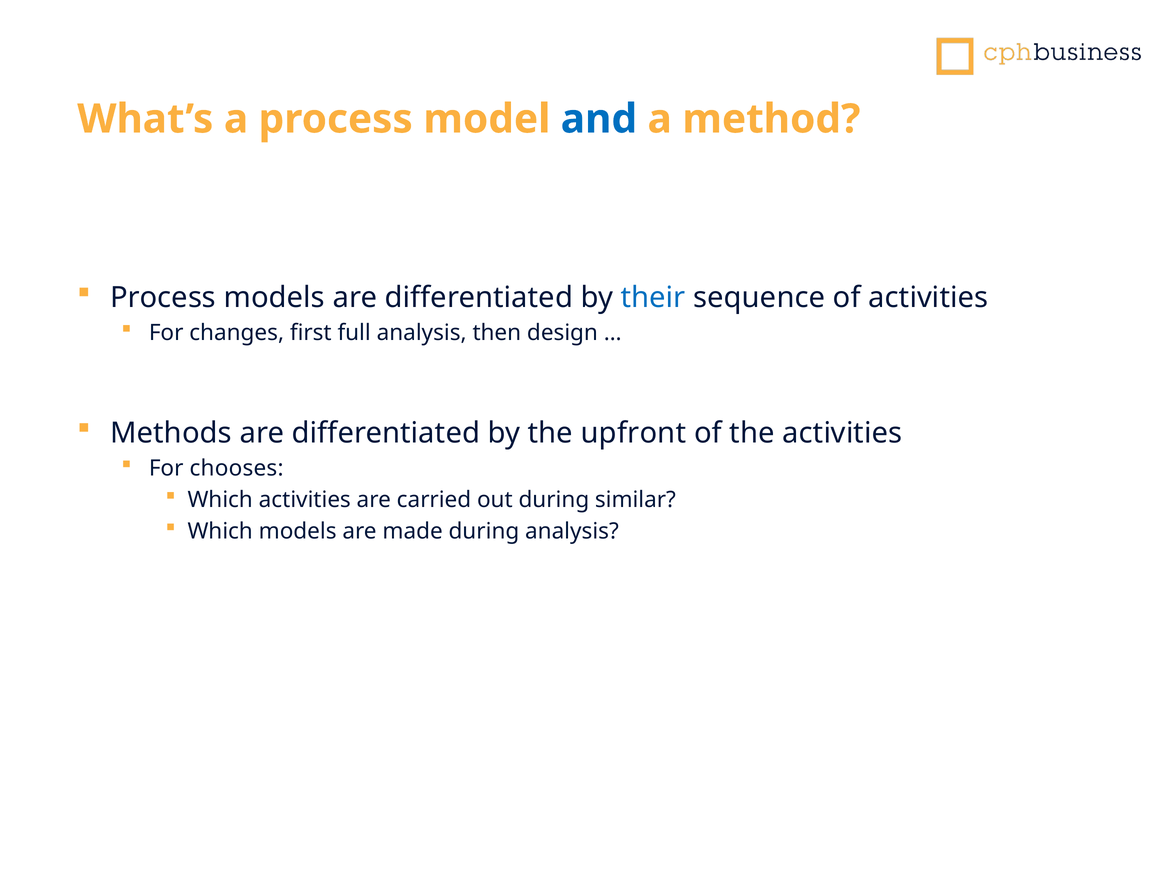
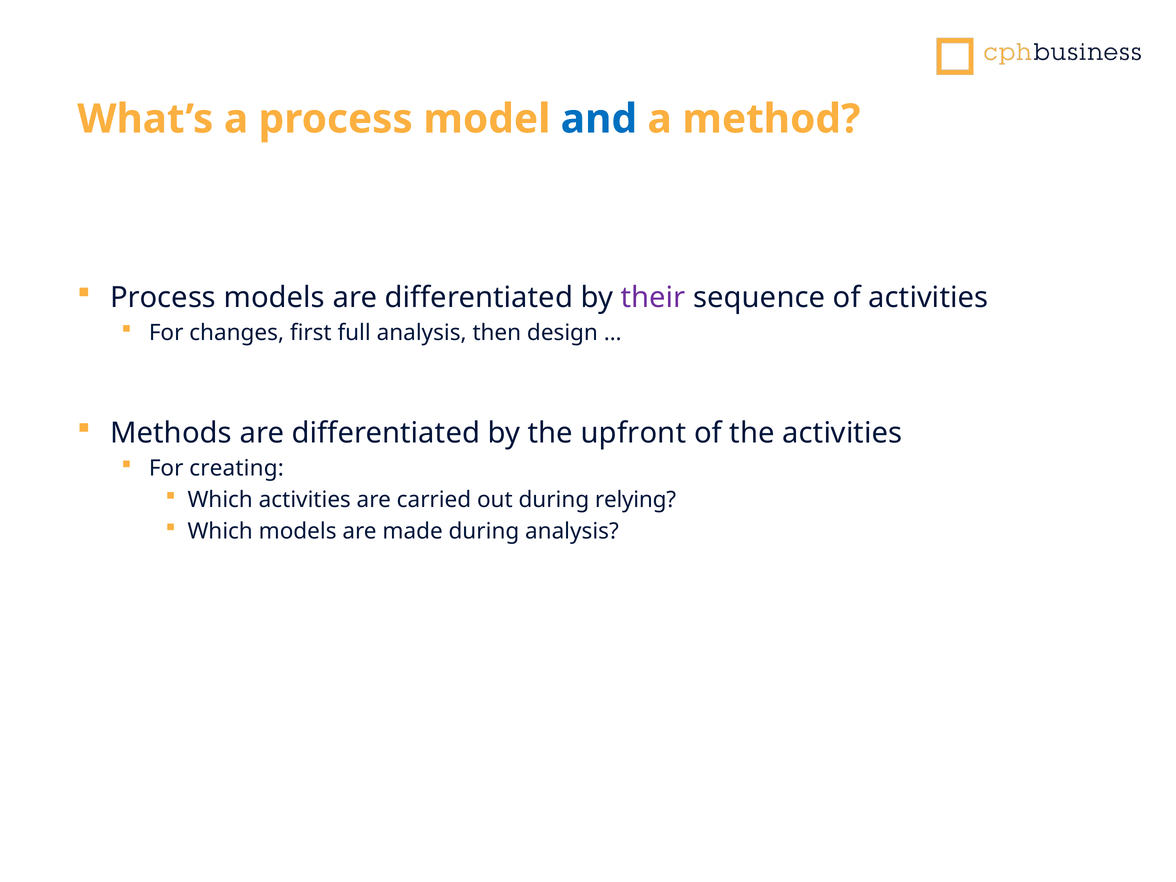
their colour: blue -> purple
chooses: chooses -> creating
similar: similar -> relying
